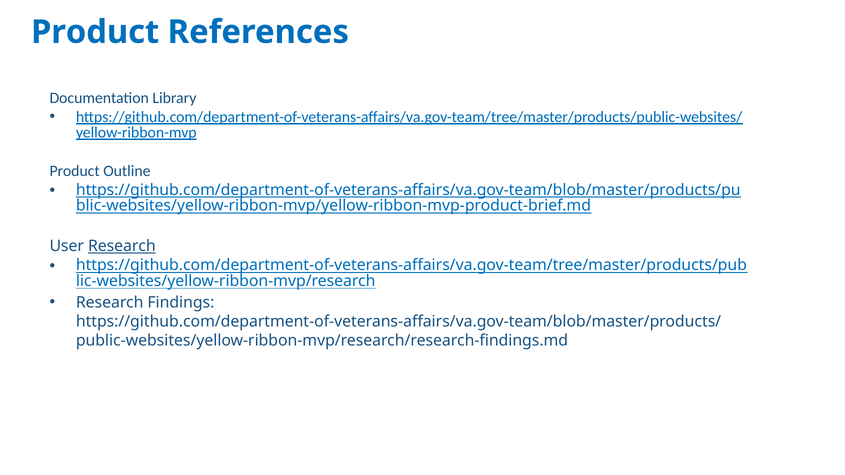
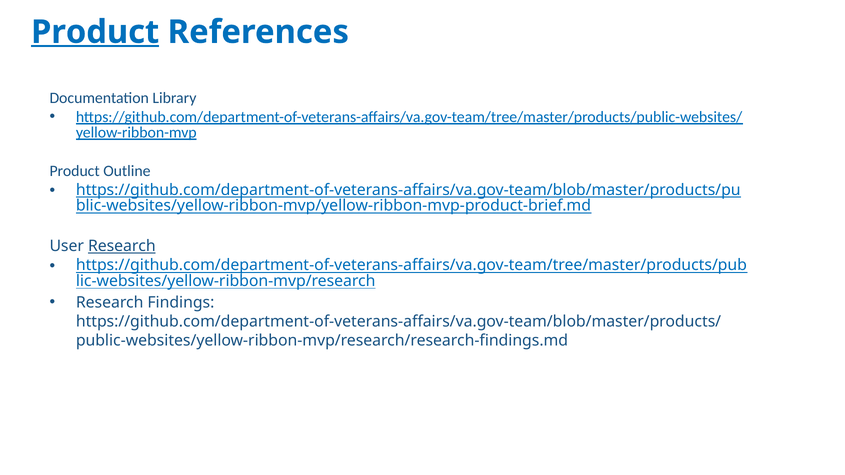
Product at (95, 32) underline: none -> present
